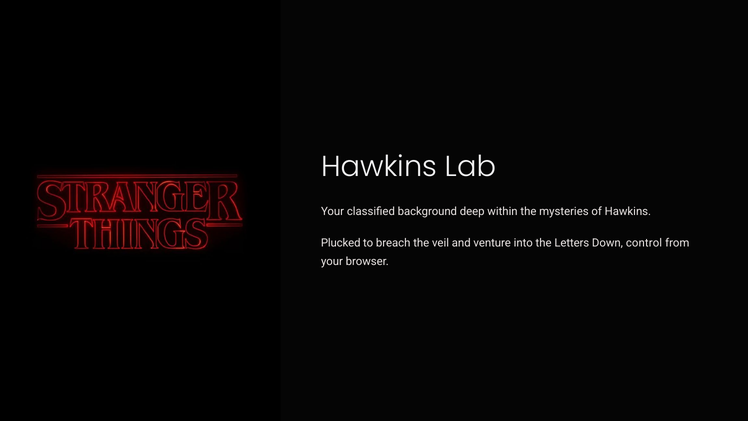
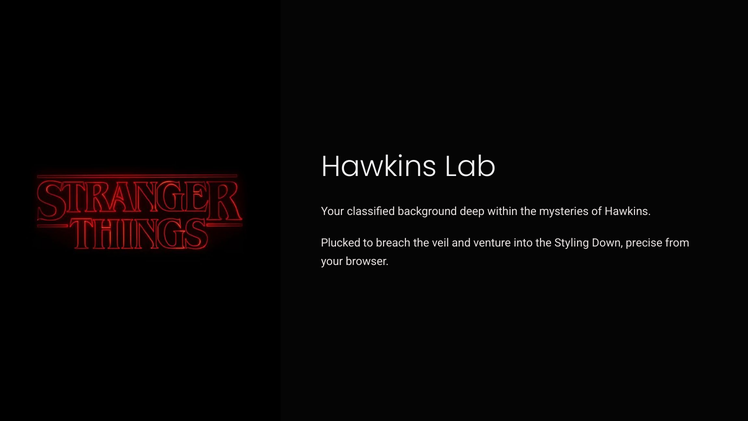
Letters: Letters -> Styling
control: control -> precise
